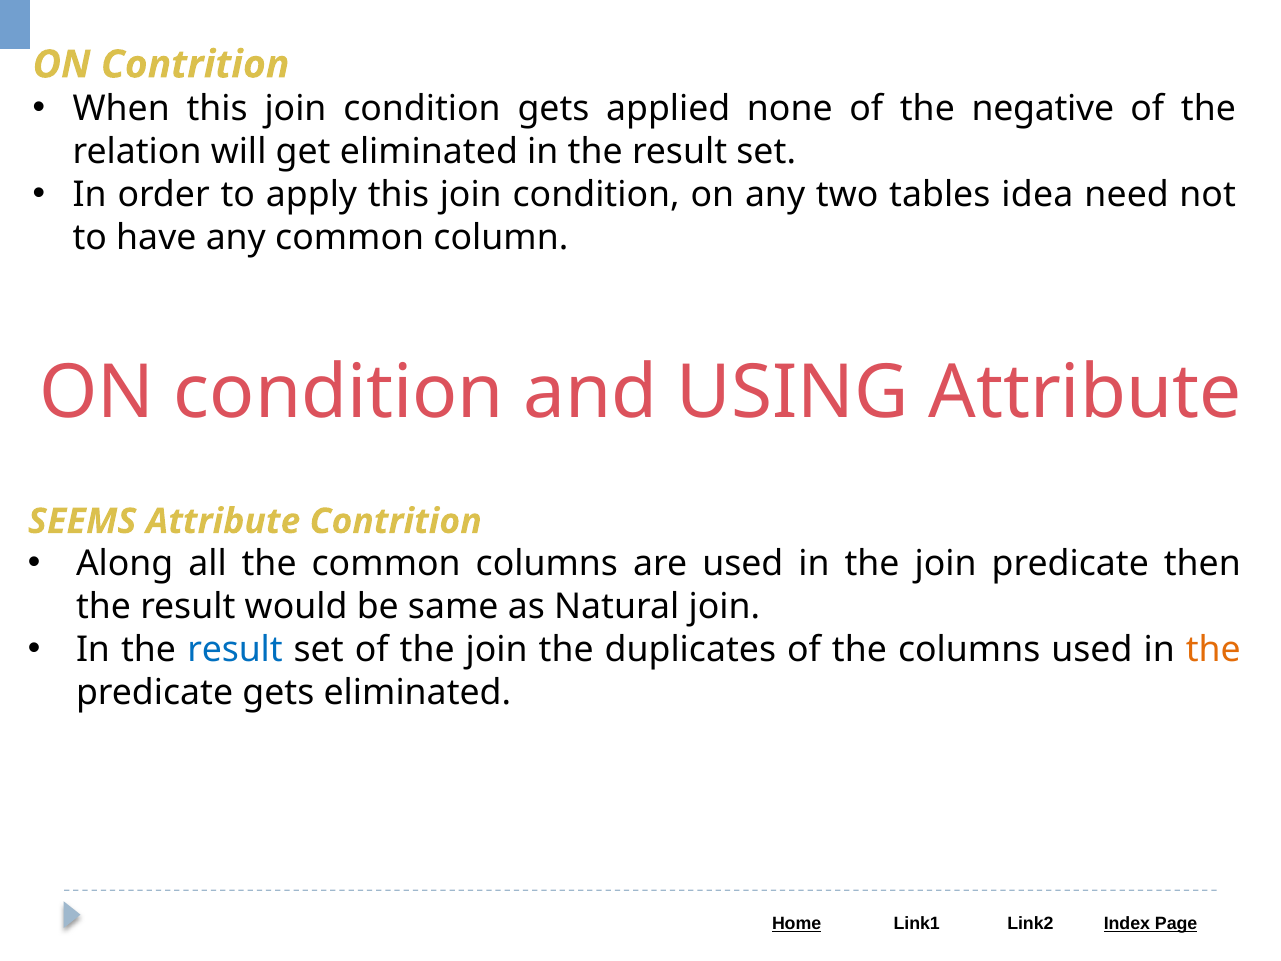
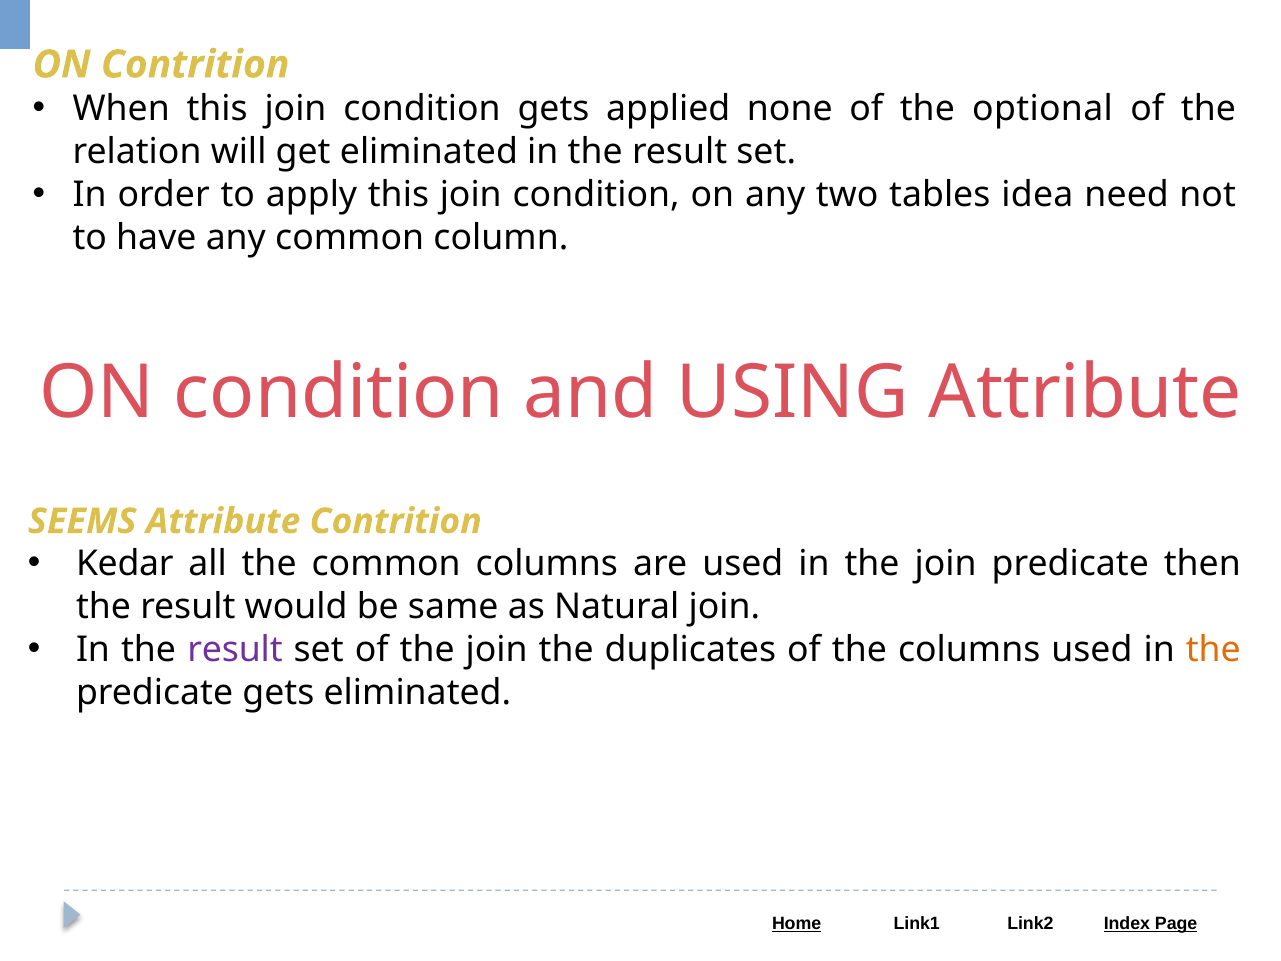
negative: negative -> optional
Along: Along -> Kedar
result at (235, 649) colour: blue -> purple
